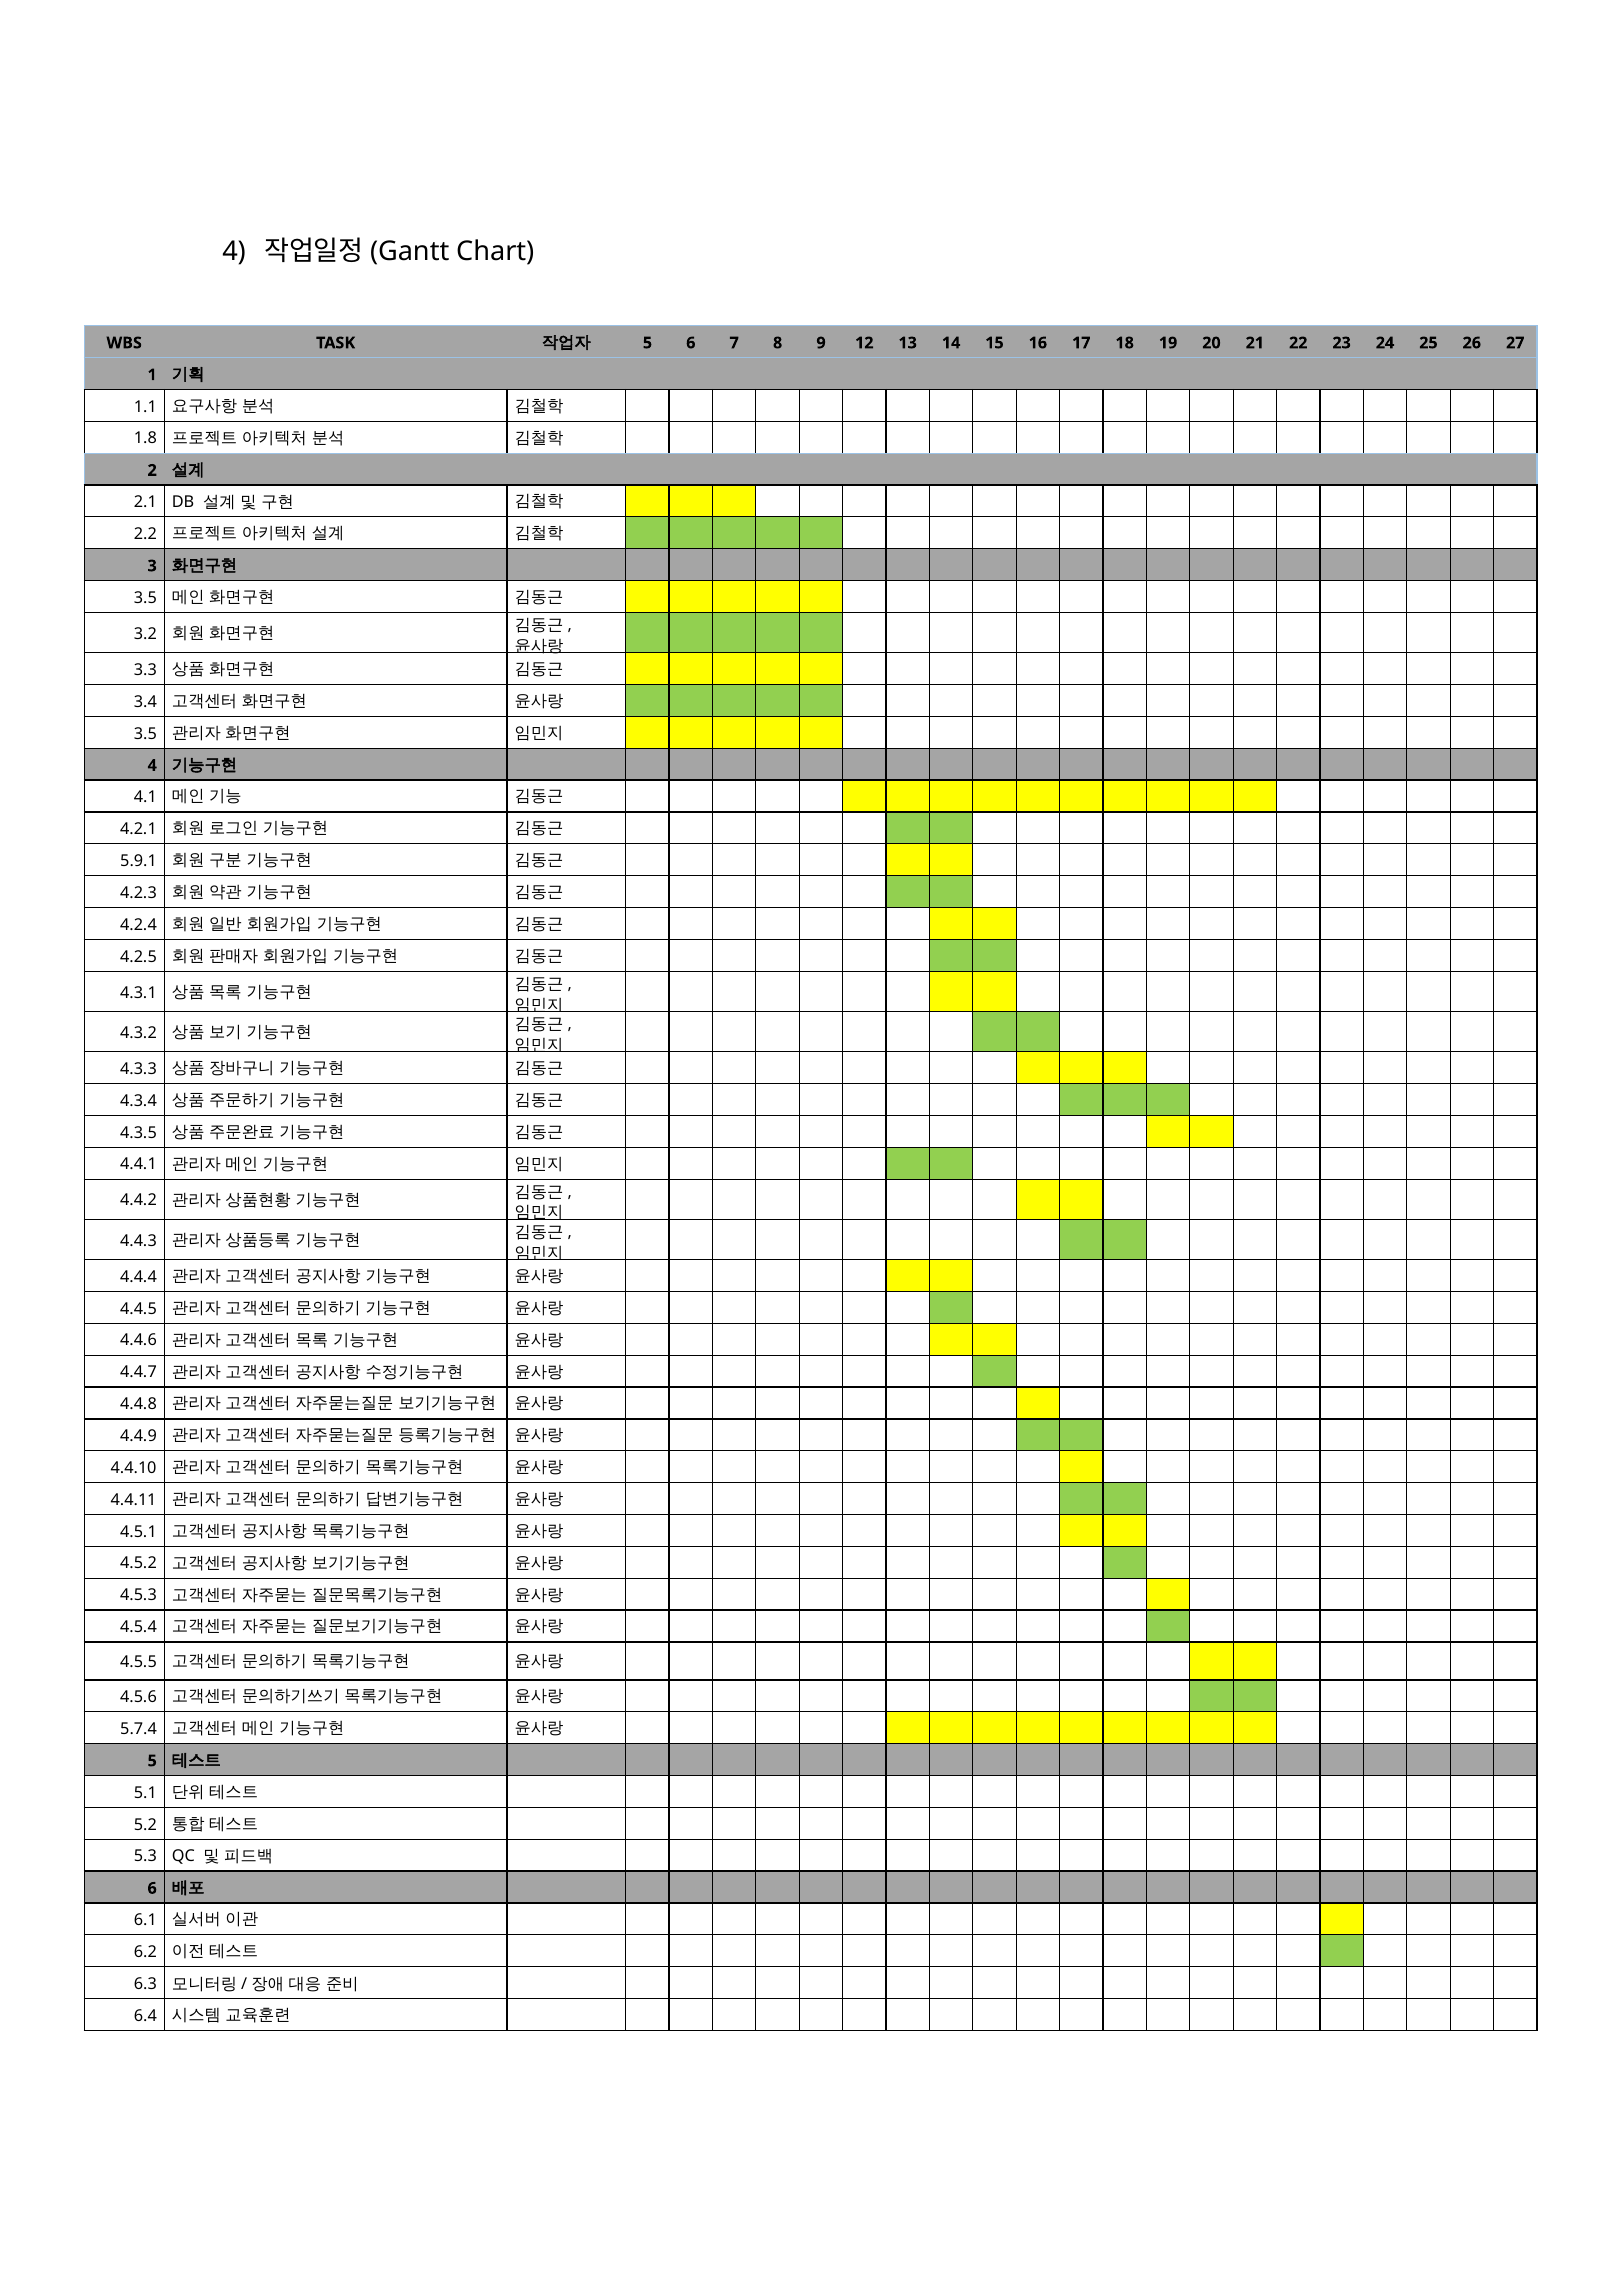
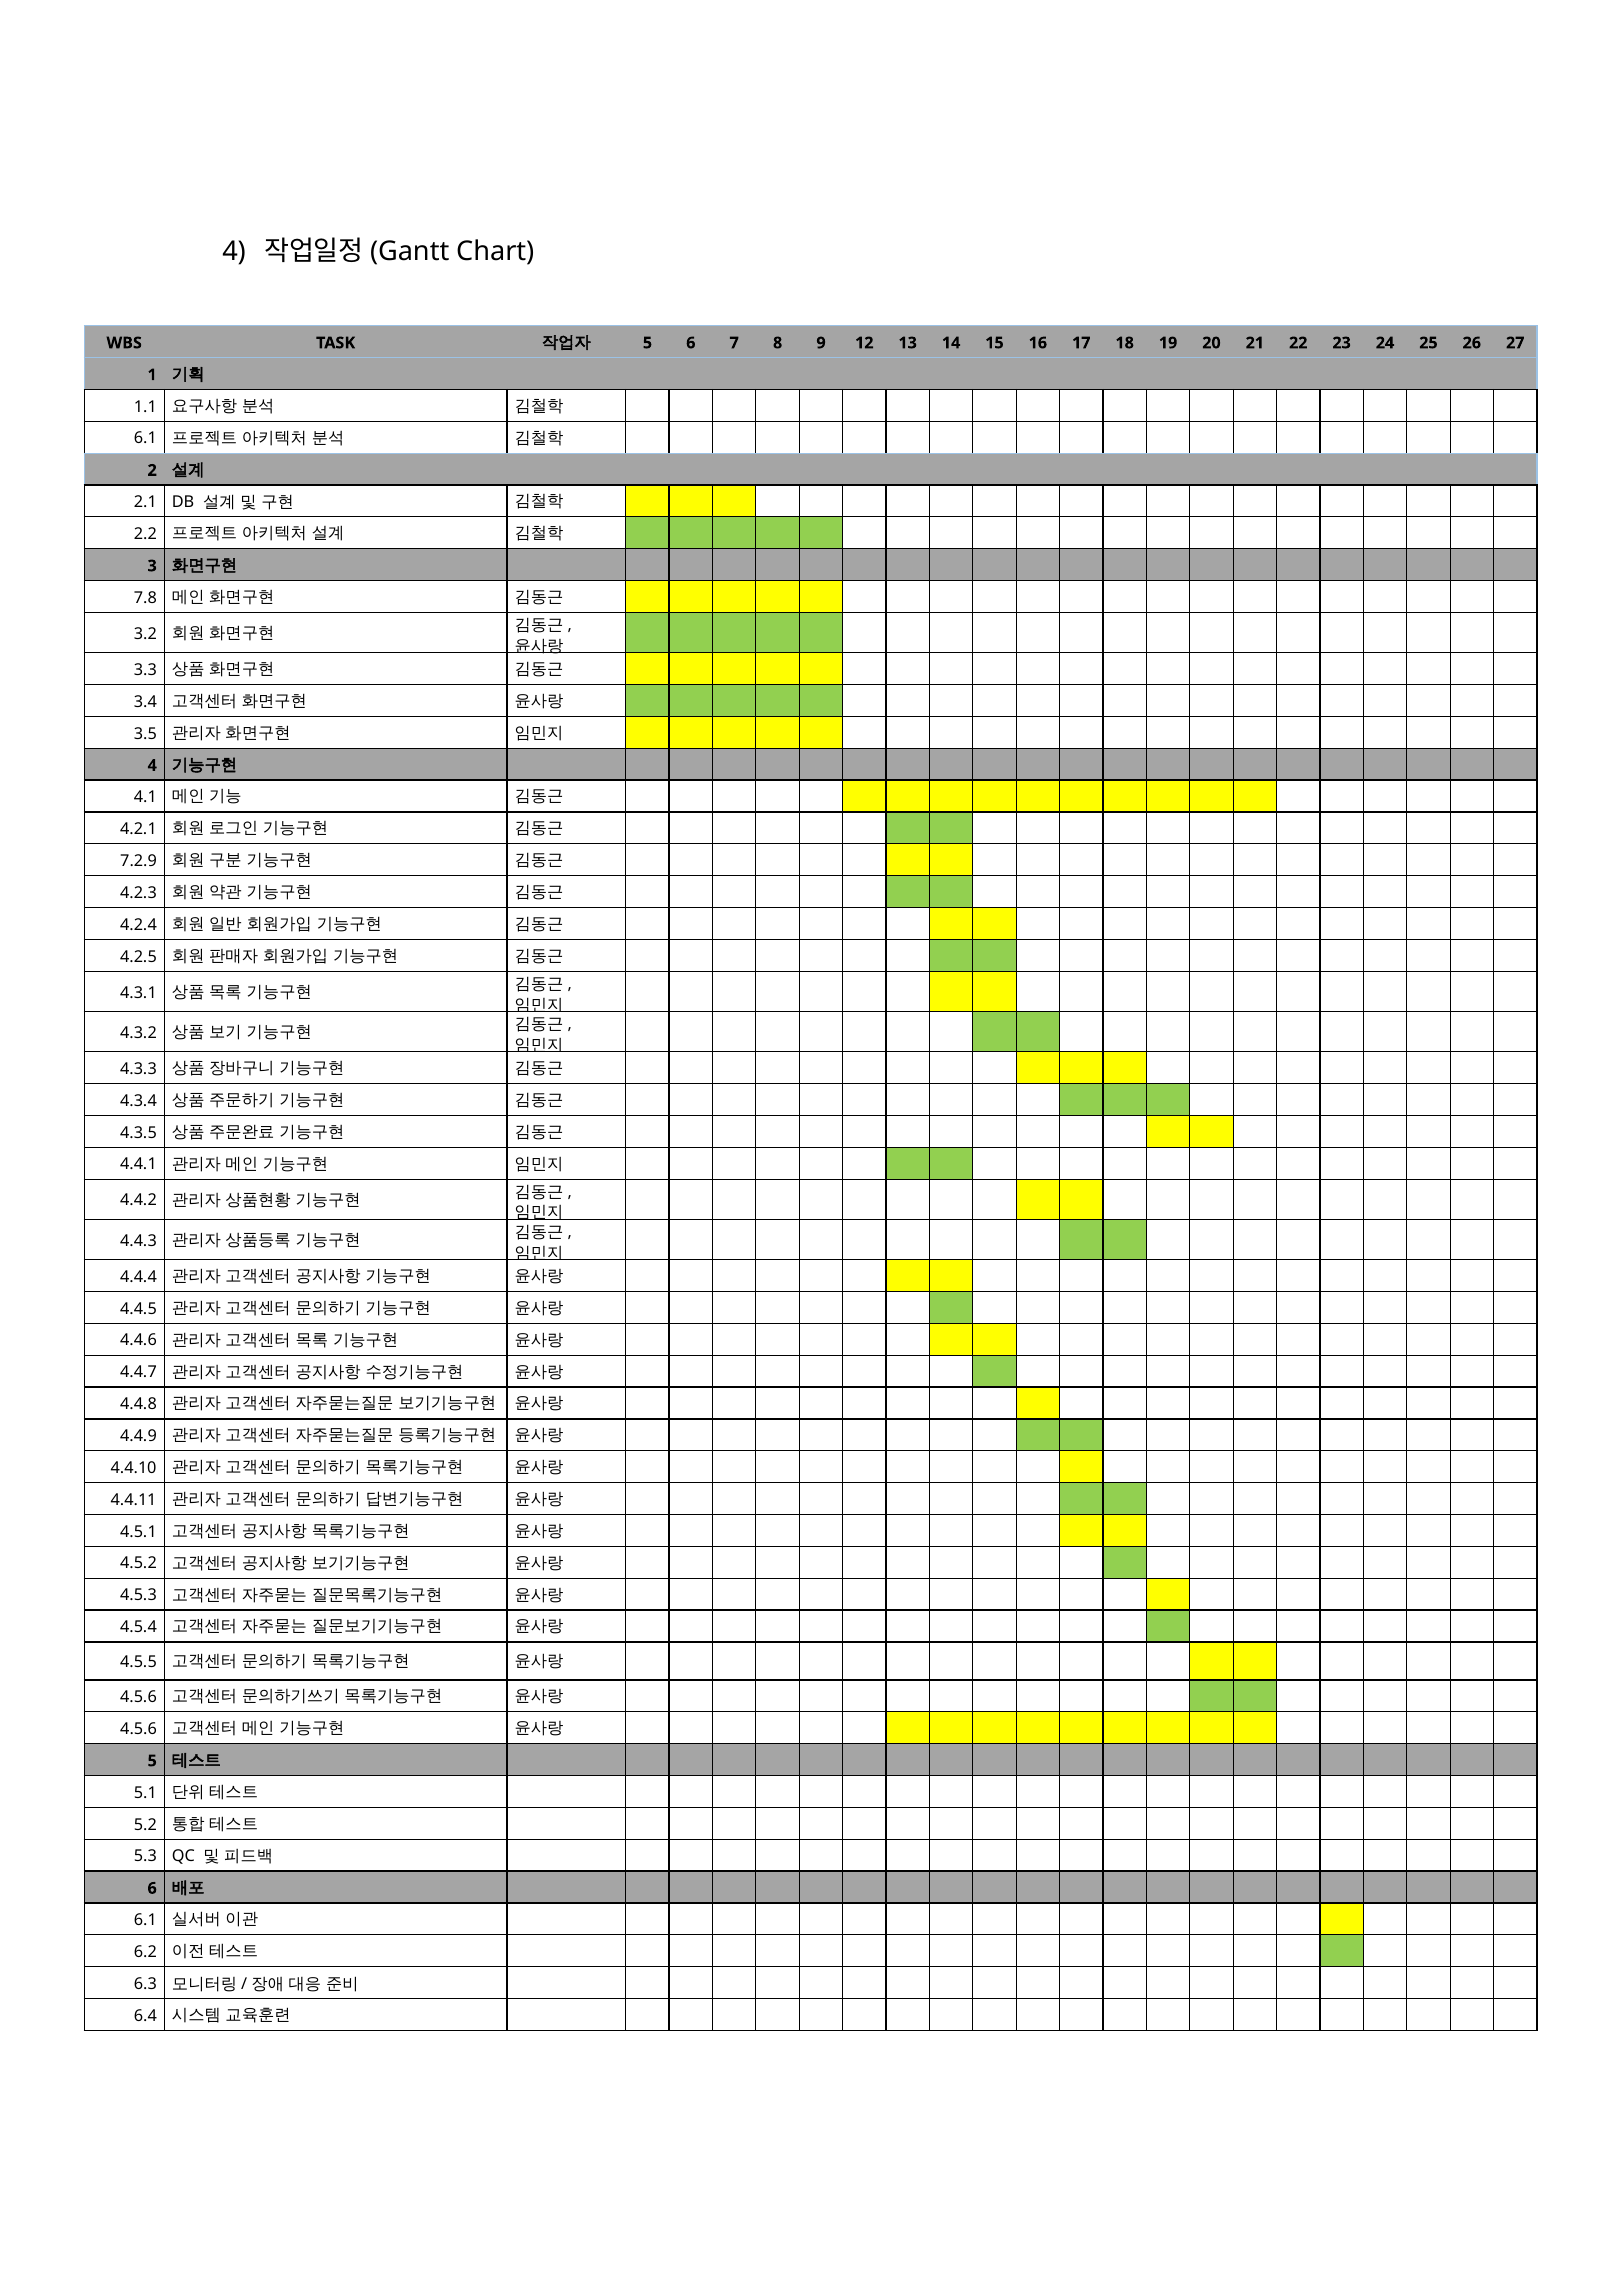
1.8 at (145, 438): 1.8 -> 6.1
3.5 at (145, 598): 3.5 -> 7.8
5.9.1: 5.9.1 -> 7.2.9
5.7.4 at (139, 1729): 5.7.4 -> 4.5.6
